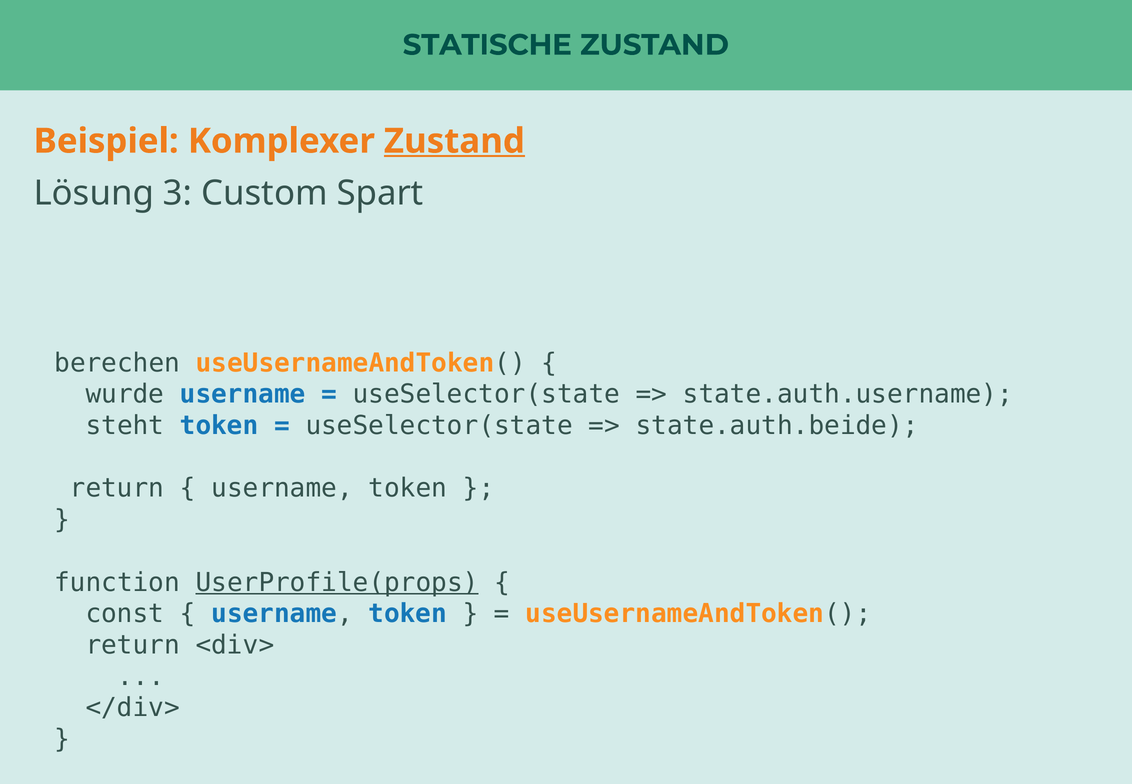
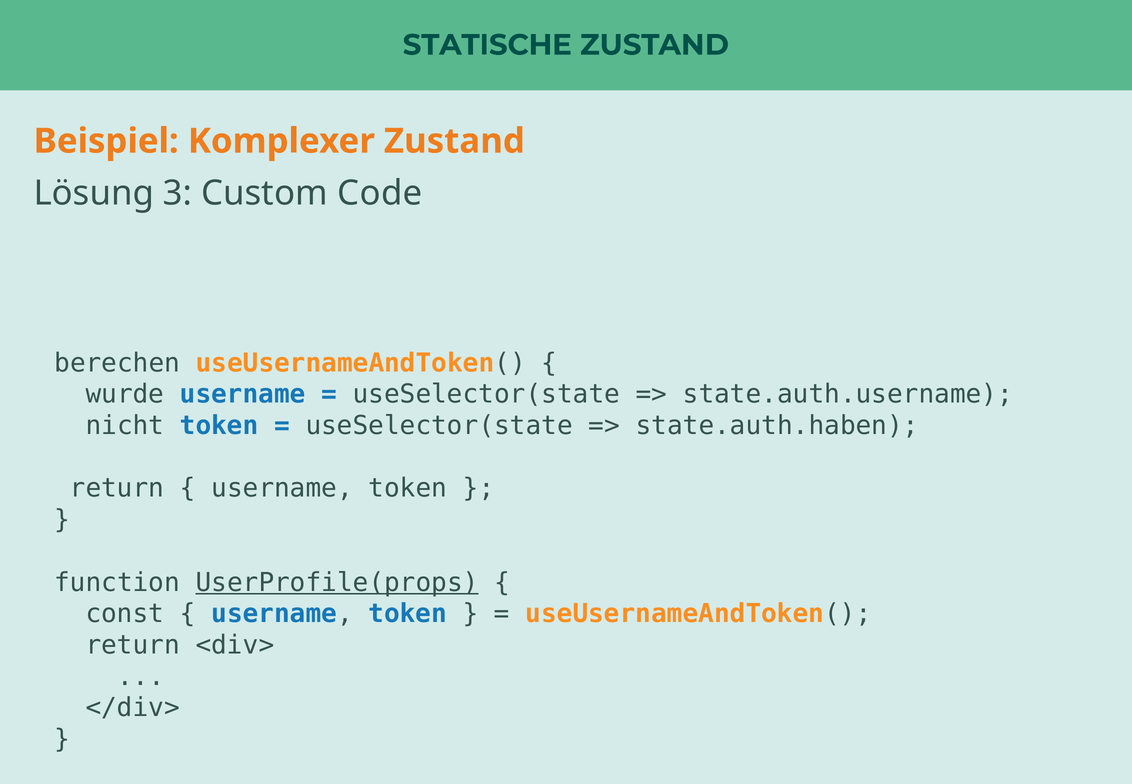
Zustand at (454, 141) underline: present -> none
Spart: Spart -> Code
steht: steht -> nicht
state.auth.beide: state.auth.beide -> state.auth.haben
